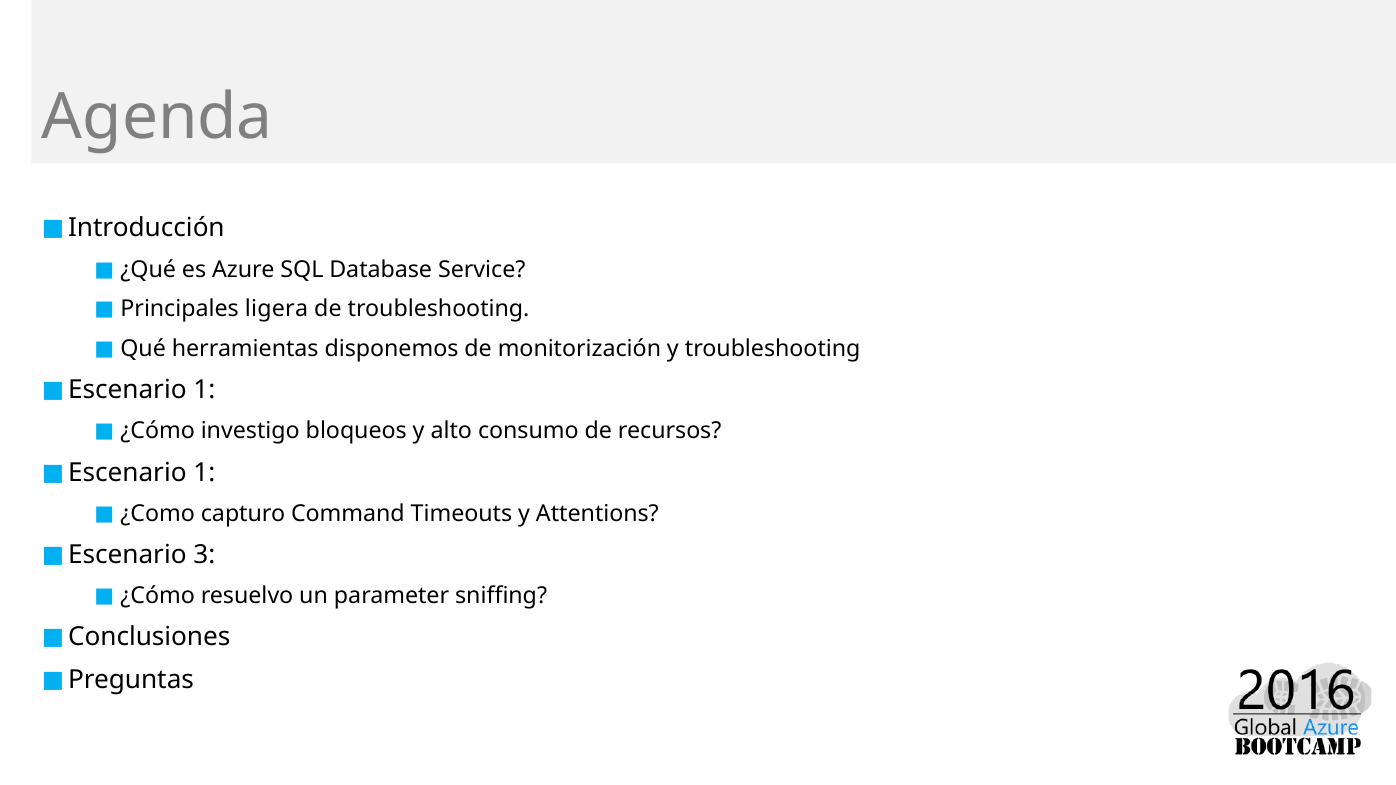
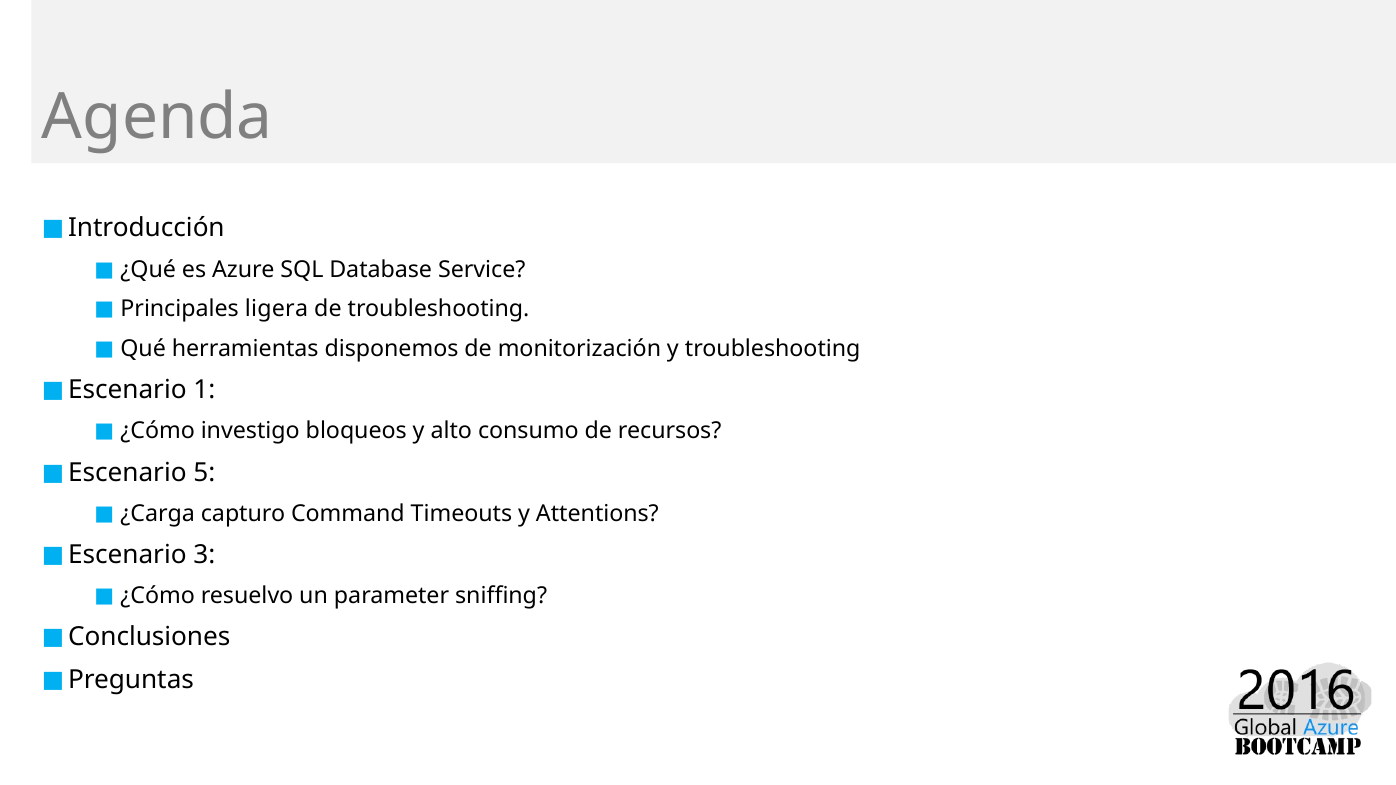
1 at (204, 473): 1 -> 5
¿Como: ¿Como -> ¿Carga
